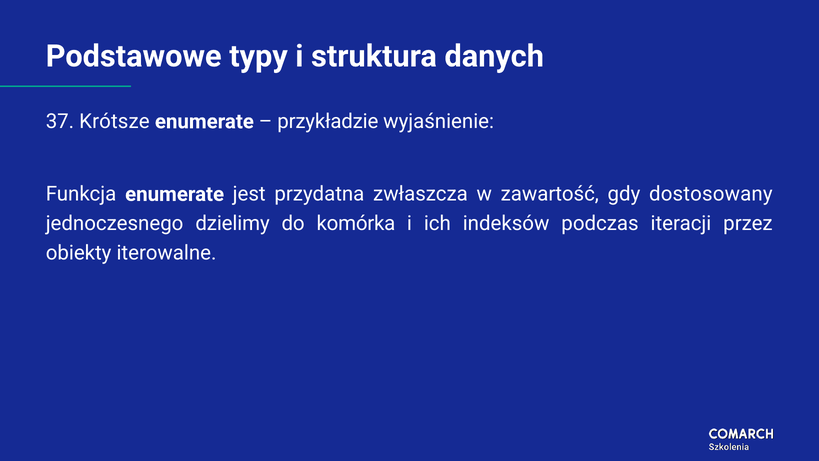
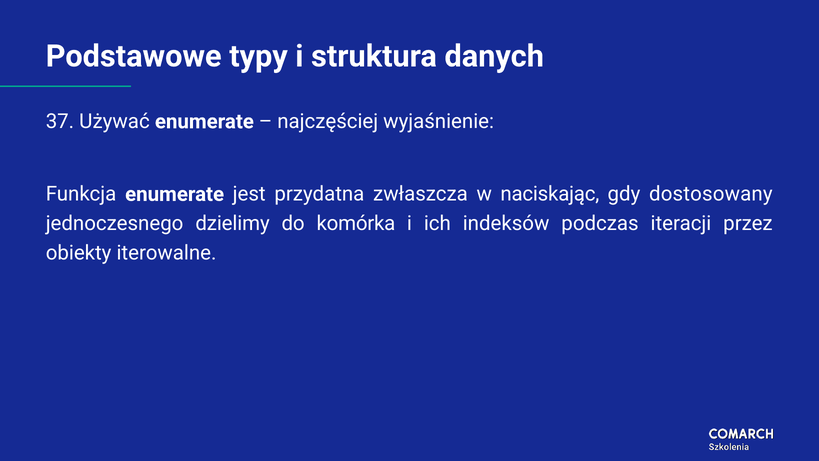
Krótsze: Krótsze -> Używać
przykładzie: przykładzie -> najczęściej
zawartość: zawartość -> naciskając
